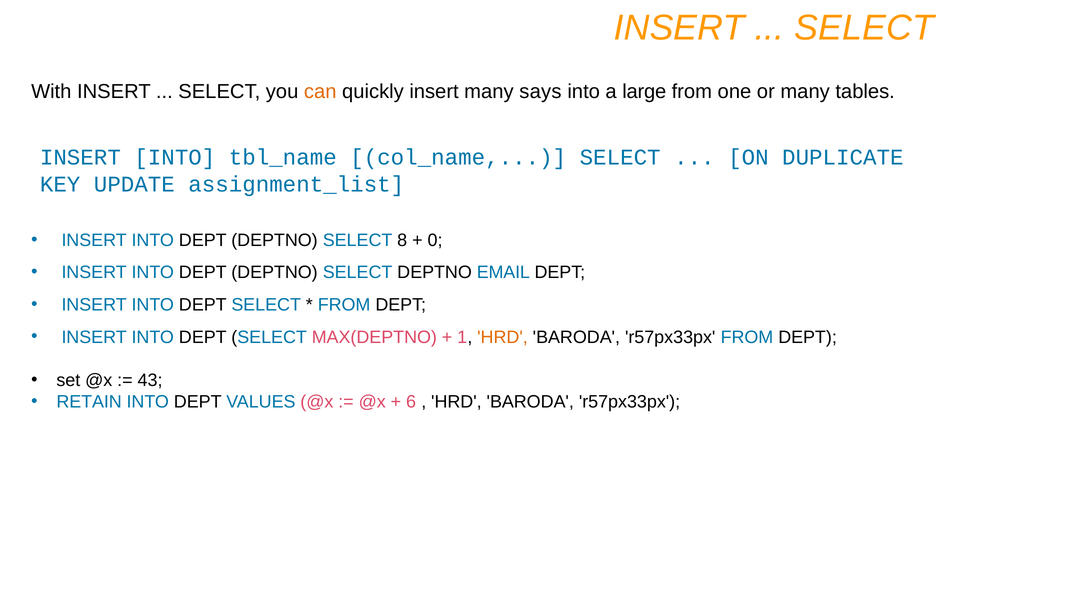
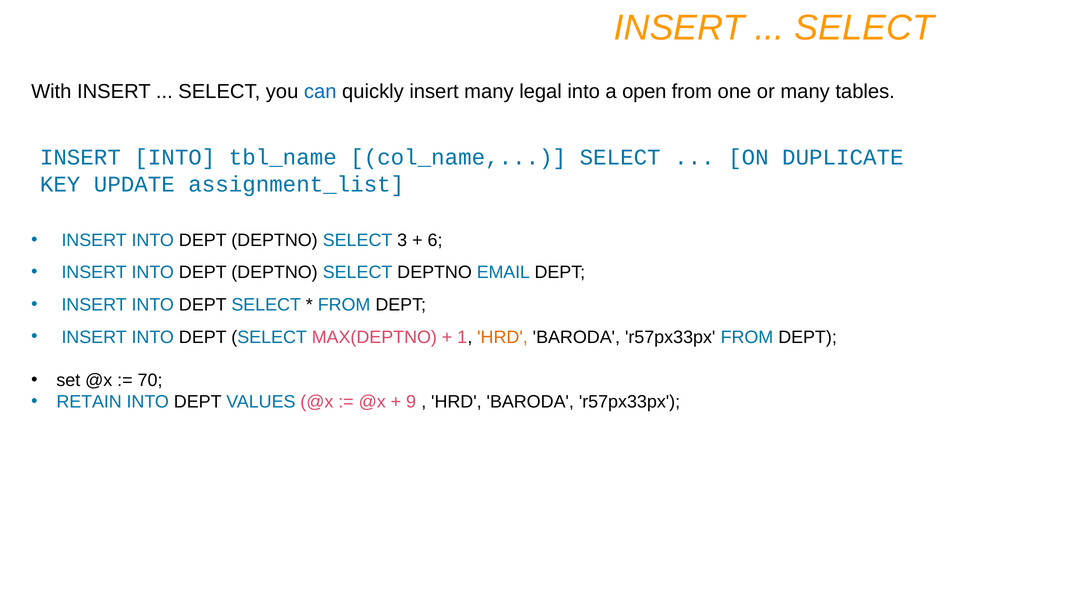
can colour: orange -> blue
says: says -> legal
large: large -> open
8: 8 -> 3
0: 0 -> 6
43: 43 -> 70
6: 6 -> 9
